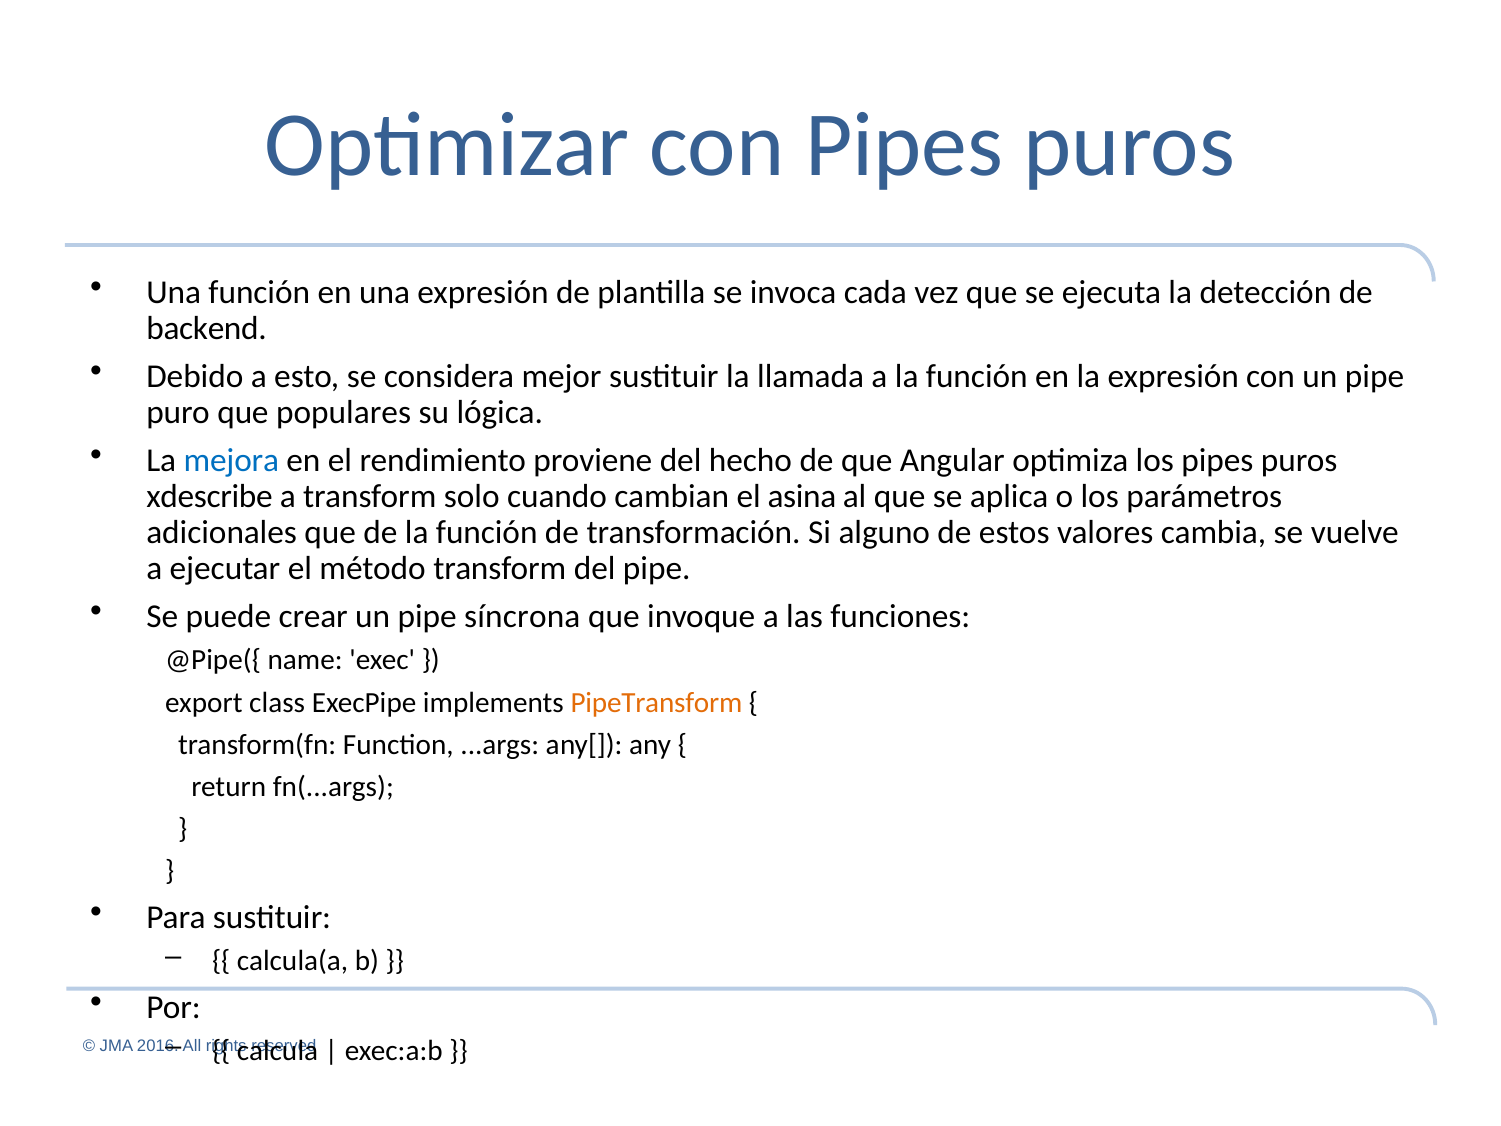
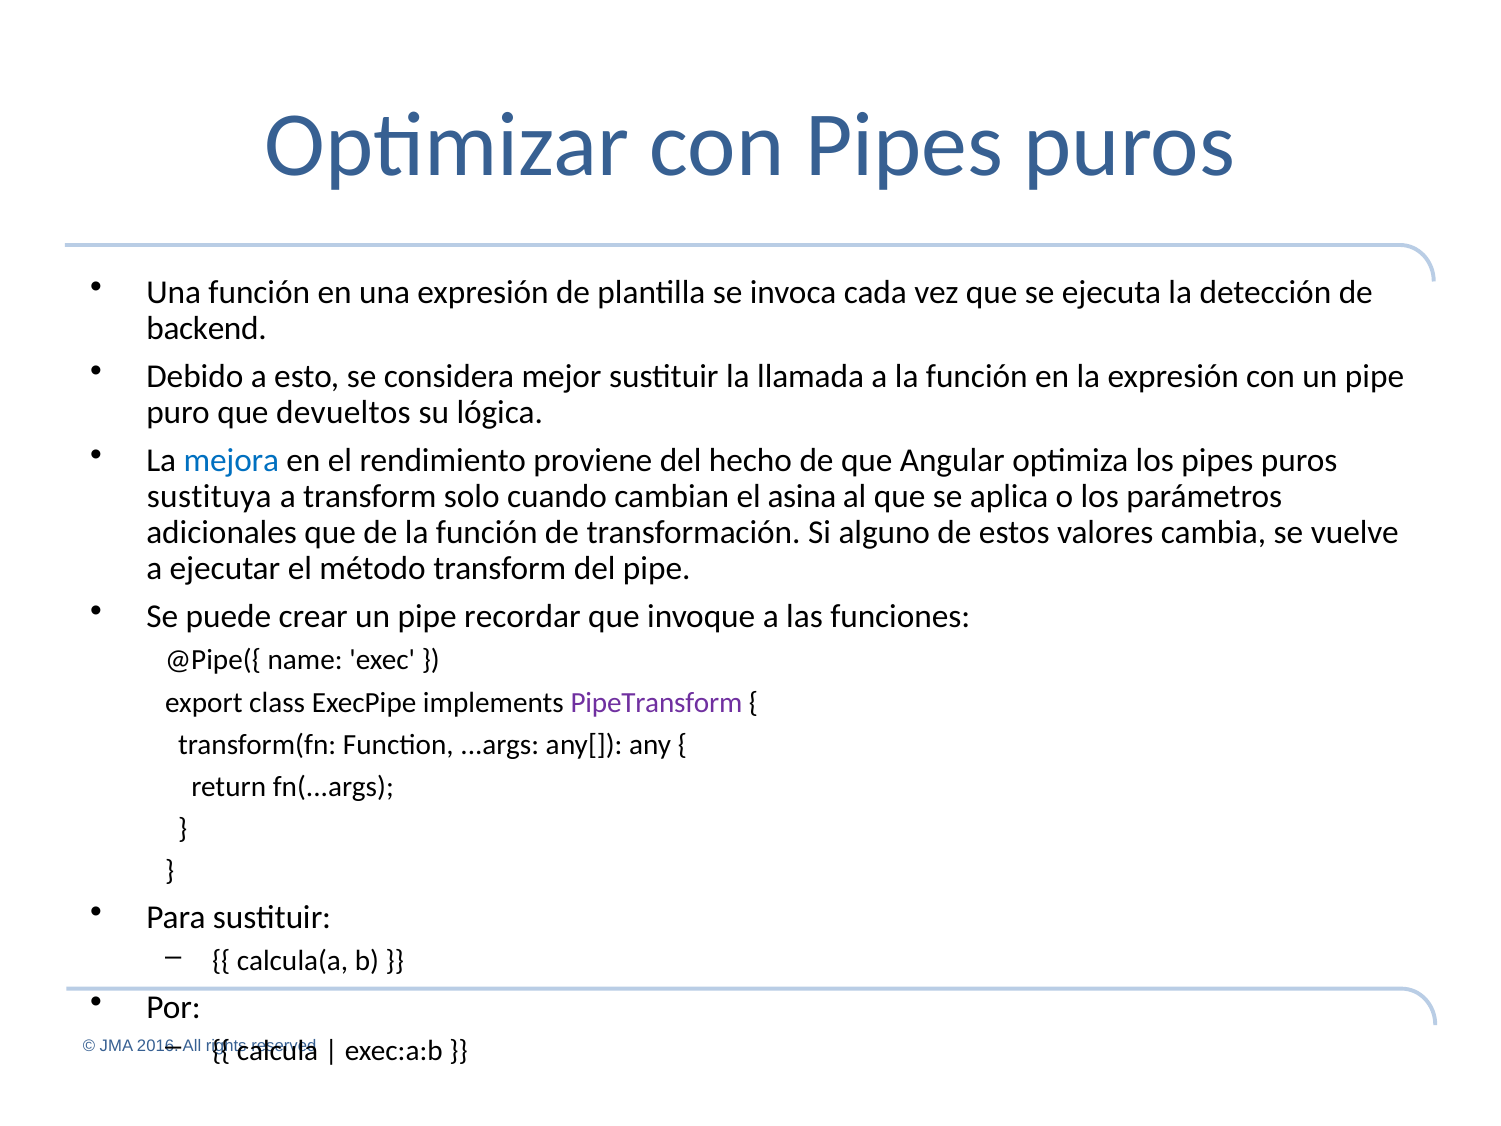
populares: populares -> devueltos
xdescribe: xdescribe -> sustituya
síncrona: síncrona -> recordar
PipeTransform colour: orange -> purple
